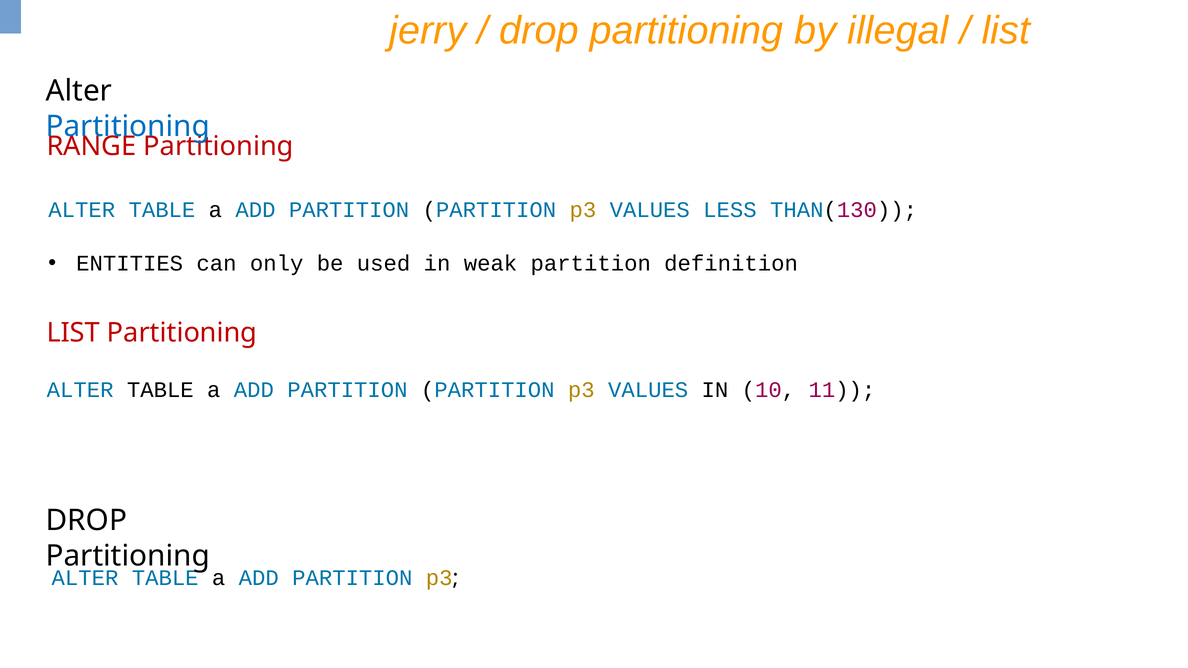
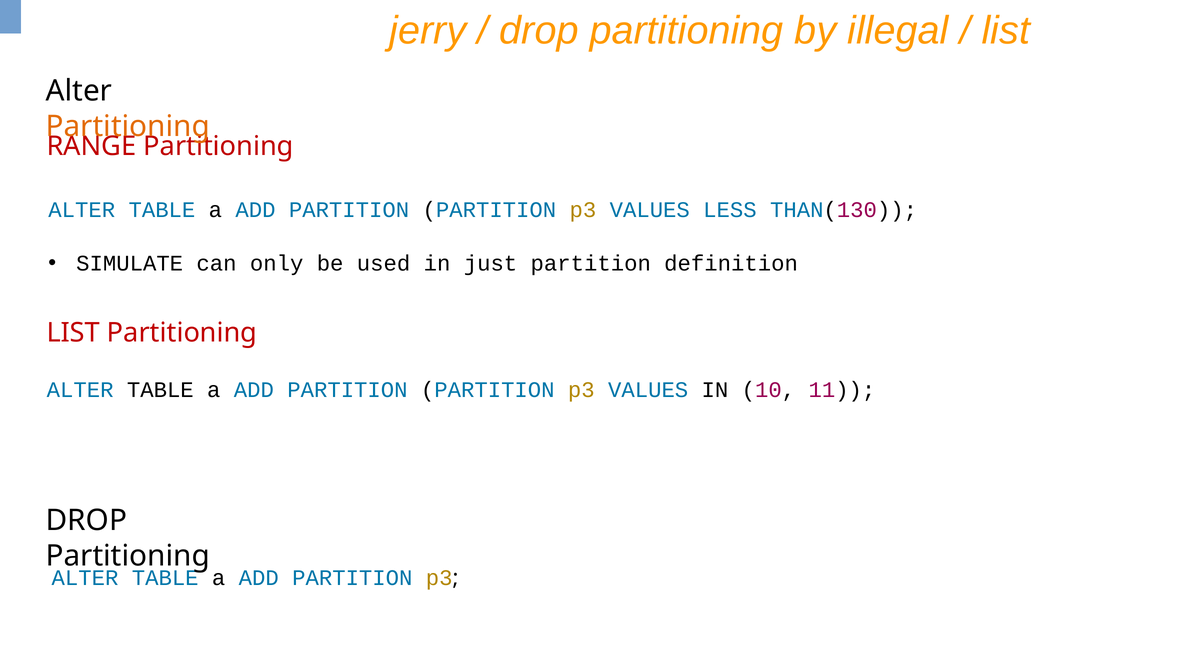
Partitioning at (128, 126) colour: blue -> orange
ENTITIES: ENTITIES -> SIMULATE
weak: weak -> just
